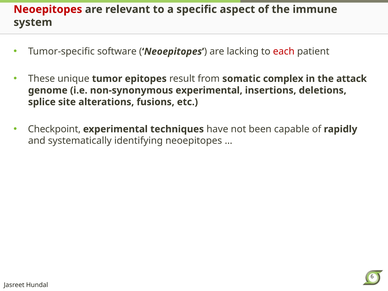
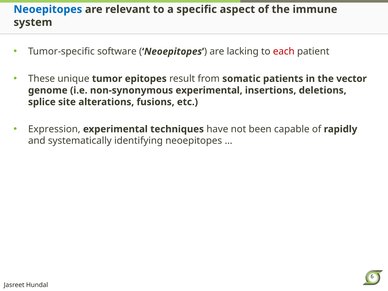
Neoepitopes at (48, 9) colour: red -> blue
complex: complex -> patients
attack: attack -> vector
Checkpoint: Checkpoint -> Expression
